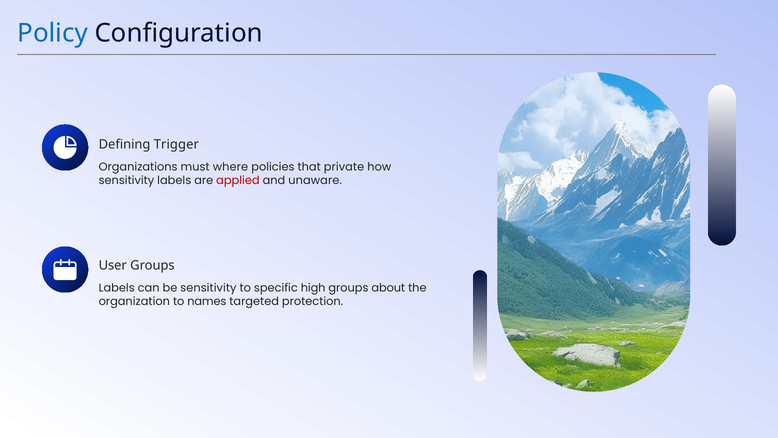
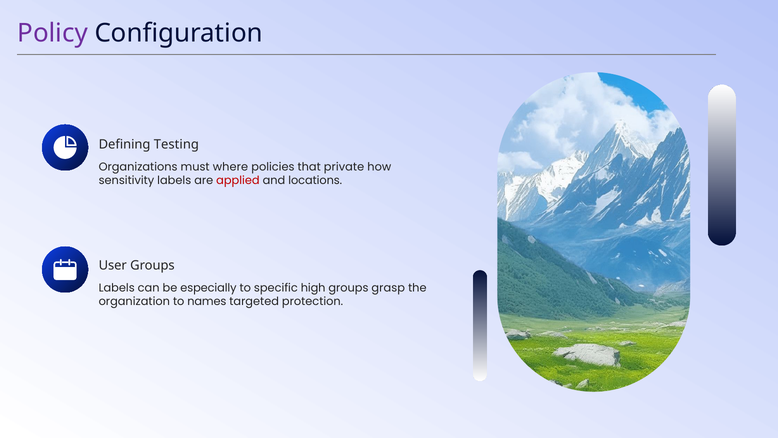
Policy colour: blue -> purple
Trigger: Trigger -> Testing
unaware: unaware -> locations
be sensitivity: sensitivity -> especially
about: about -> grasp
